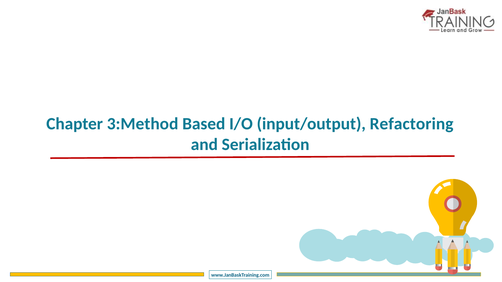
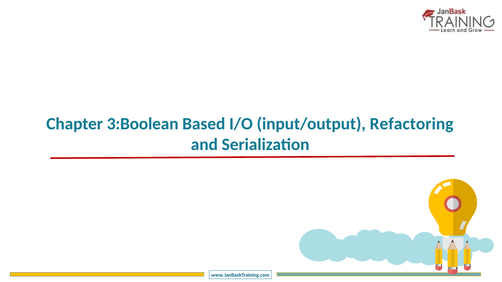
3:Method: 3:Method -> 3:Boolean
